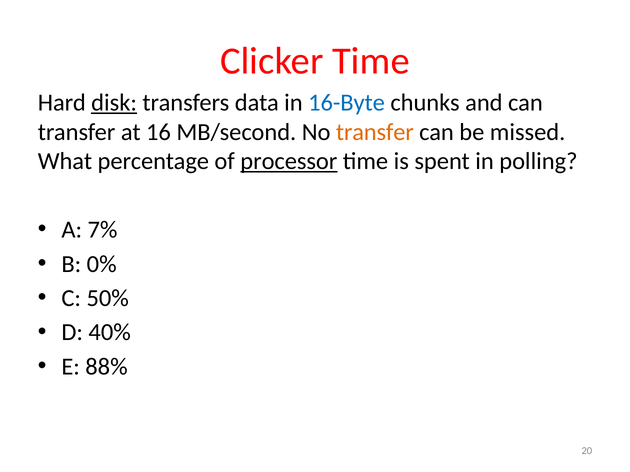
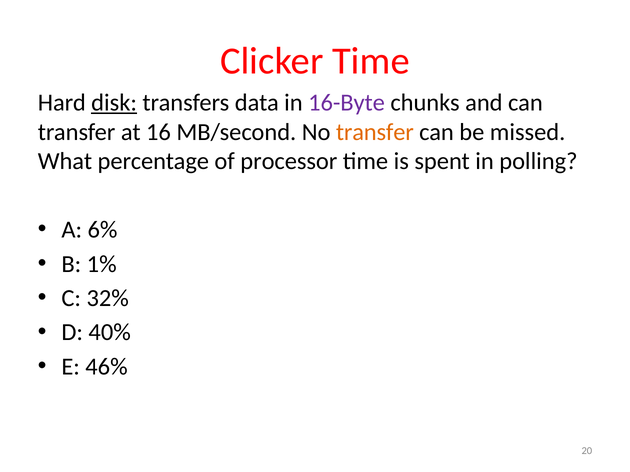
16-Byte colour: blue -> purple
processor underline: present -> none
7%: 7% -> 6%
0%: 0% -> 1%
50%: 50% -> 32%
88%: 88% -> 46%
